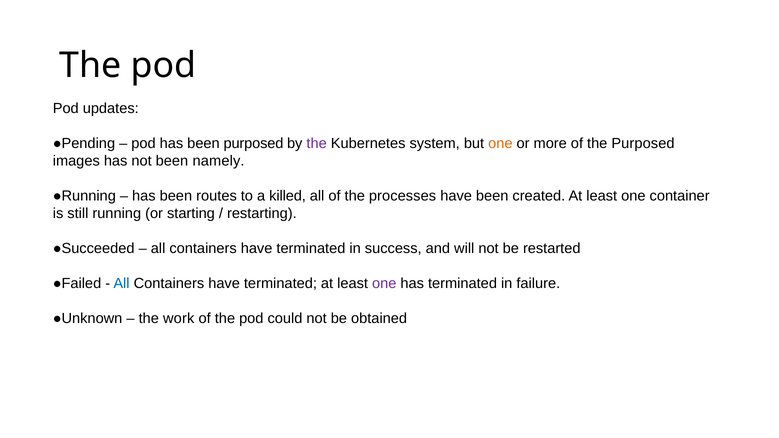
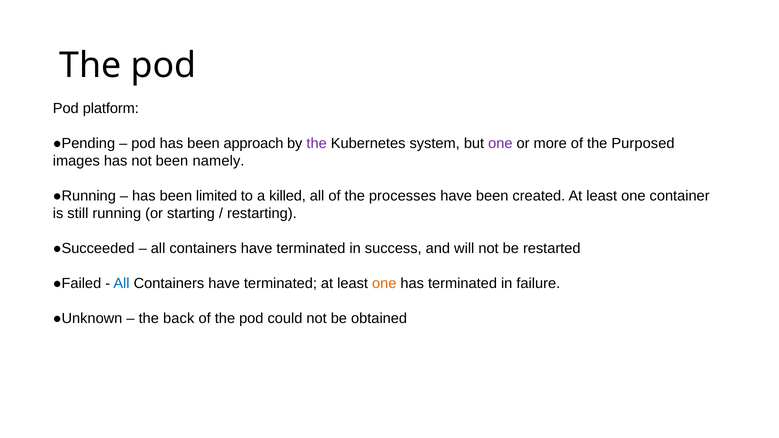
updates: updates -> platform
been purposed: purposed -> approach
one at (500, 143) colour: orange -> purple
routes: routes -> limited
one at (384, 284) colour: purple -> orange
work: work -> back
